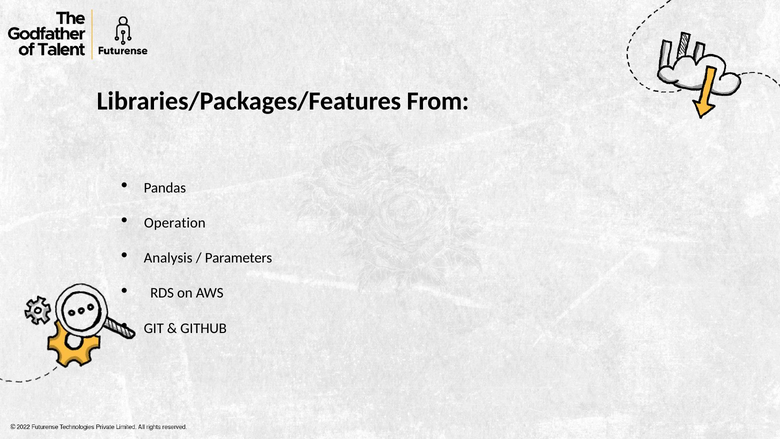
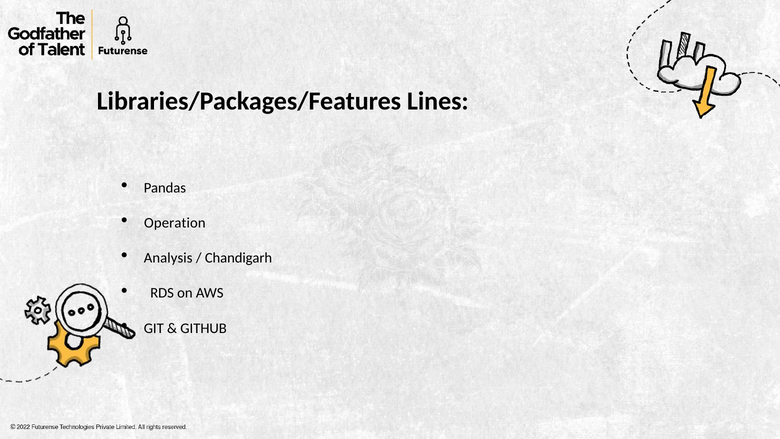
From: From -> Lines
Parameters: Parameters -> Chandigarh
